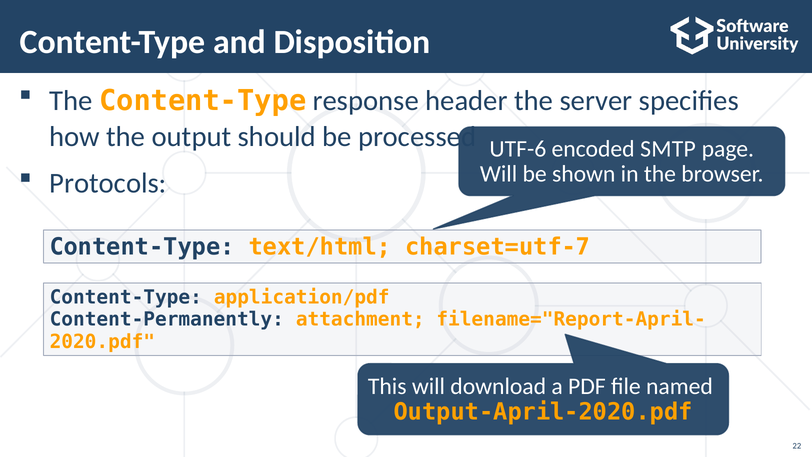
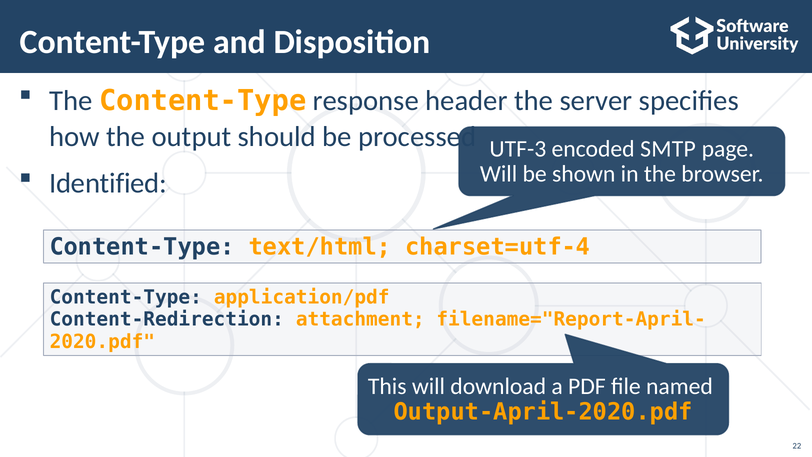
UTF-6: UTF-6 -> UTF-3
Protocols: Protocols -> Identified
charset=utf-7: charset=utf-7 -> charset=utf-4
Content-Permanently: Content-Permanently -> Content-Redirection
